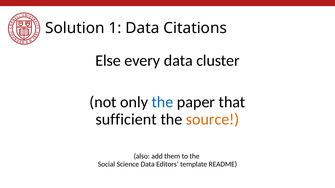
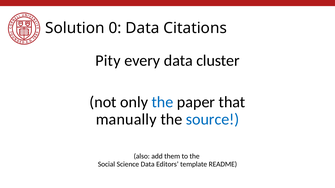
1: 1 -> 0
Else: Else -> Pity
sufficient: sufficient -> manually
source colour: orange -> blue
